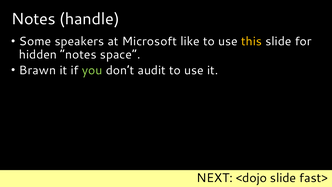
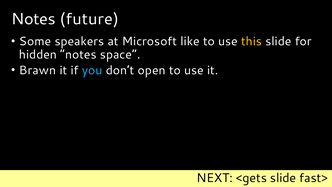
handle: handle -> future
you colour: light green -> light blue
audit: audit -> open
<dojo: <dojo -> <gets
